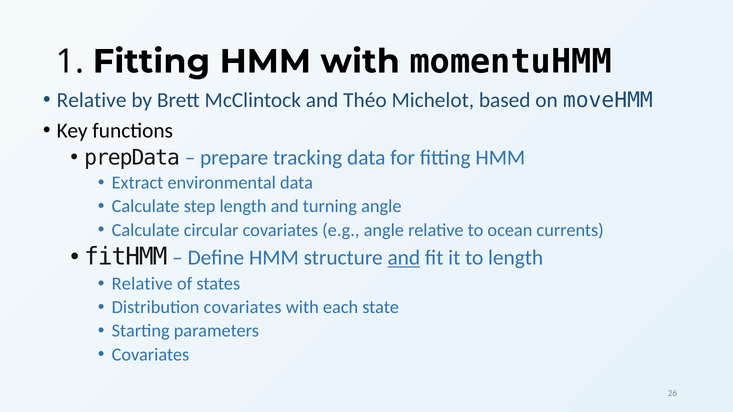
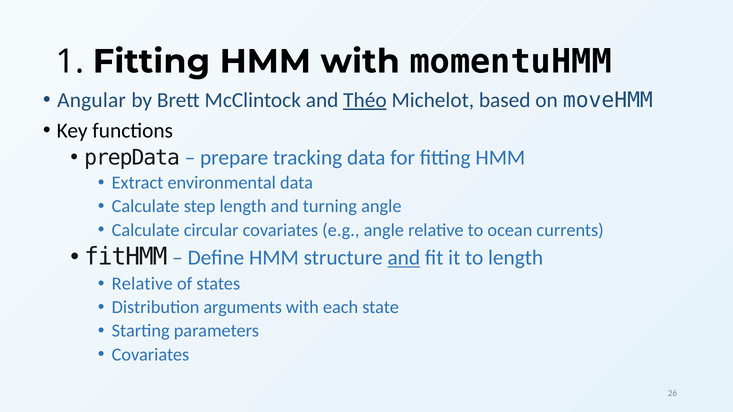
Relative at (92, 100): Relative -> Angular
Théo underline: none -> present
Distribution covariates: covariates -> arguments
